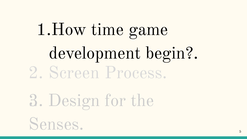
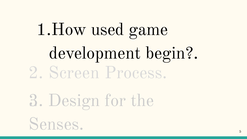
time: time -> used
